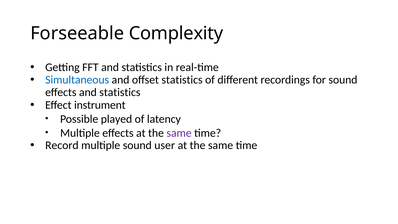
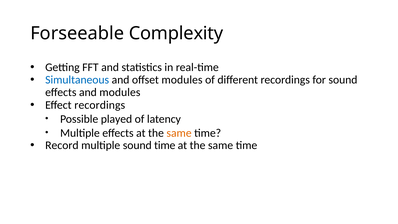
offset statistics: statistics -> modules
effects and statistics: statistics -> modules
Effect instrument: instrument -> recordings
same at (179, 133) colour: purple -> orange
sound user: user -> time
